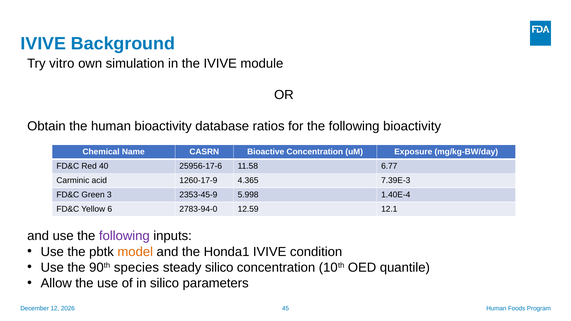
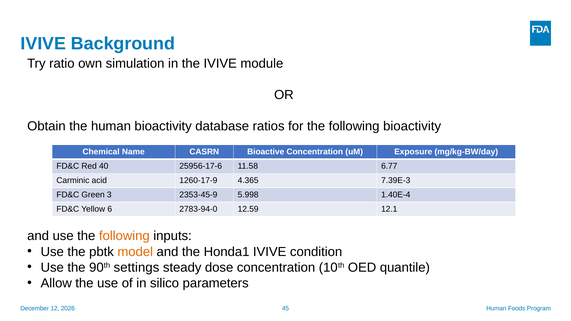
vitro: vitro -> ratio
following at (124, 236) colour: purple -> orange
species: species -> settings
steady silico: silico -> dose
